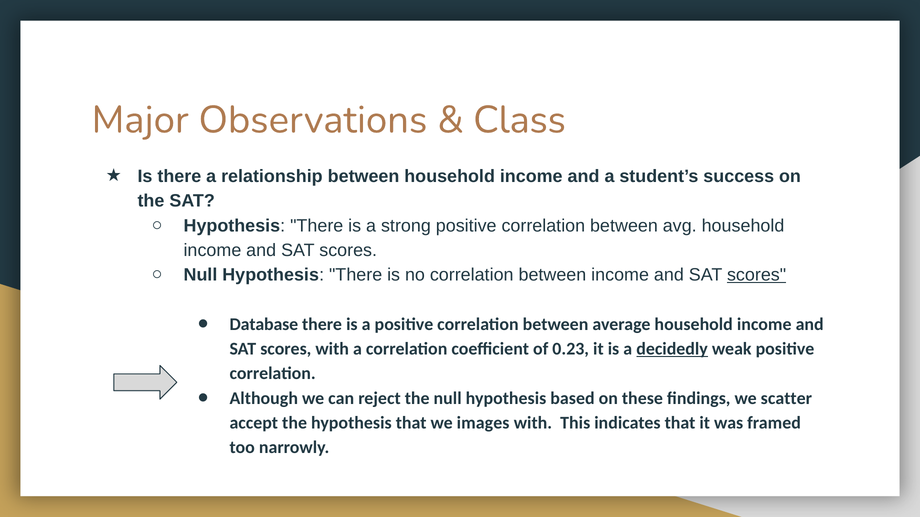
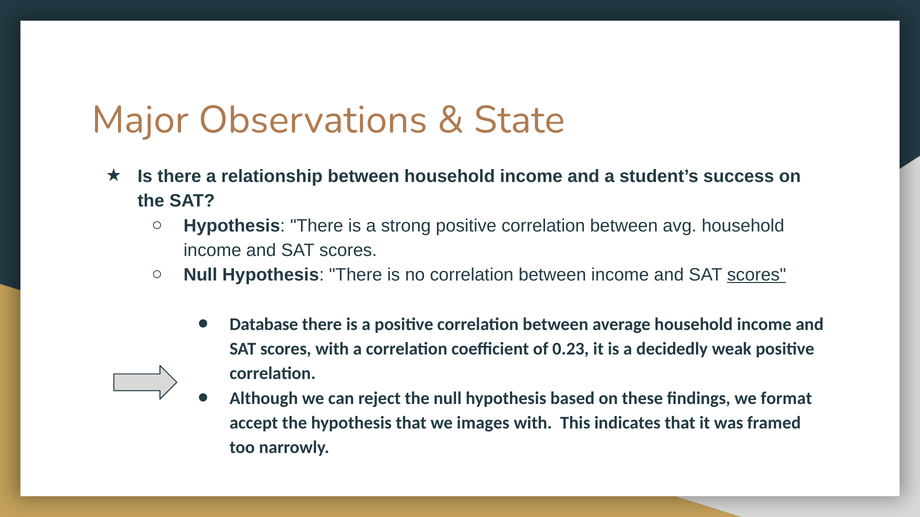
Class: Class -> State
decidedly underline: present -> none
scatter: scatter -> format
